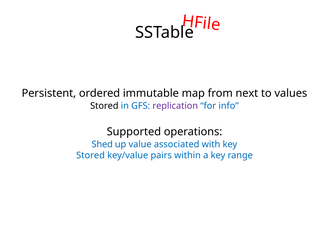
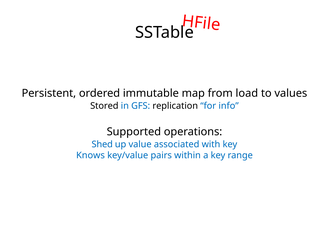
next: next -> load
replication colour: purple -> black
Stored at (90, 155): Stored -> Knows
